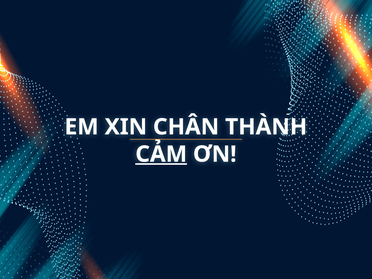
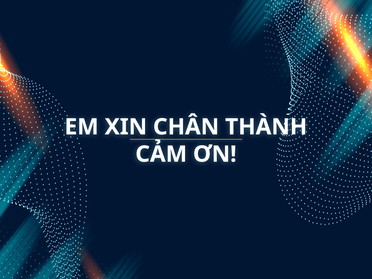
CẢM underline: present -> none
